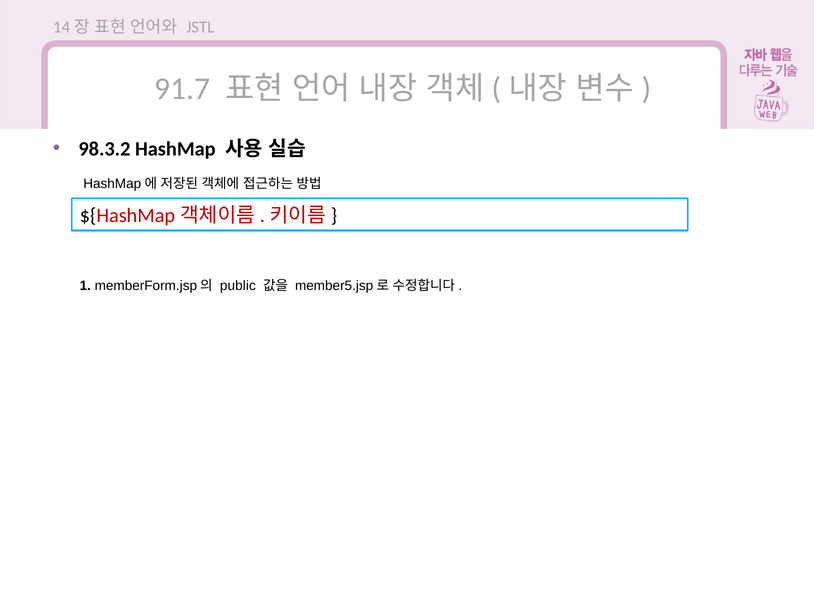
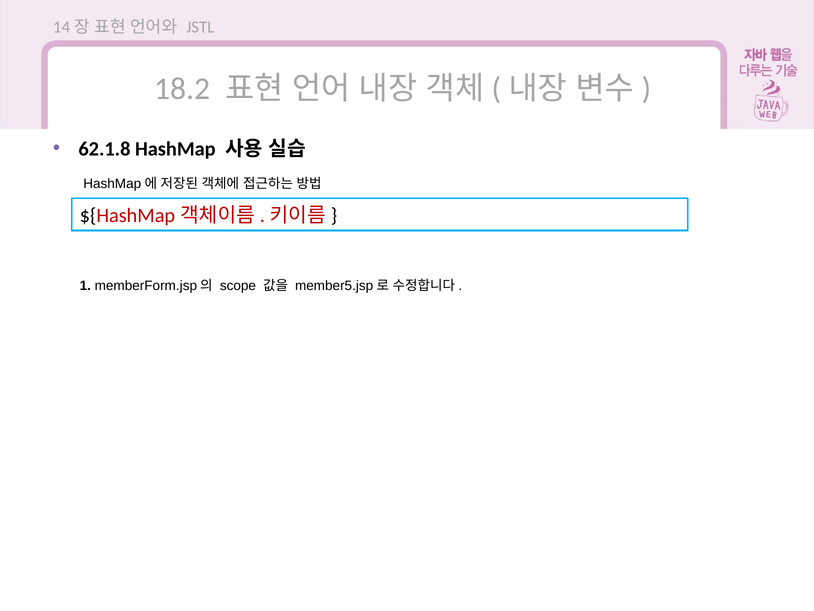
91.7: 91.7 -> 18.2
98.3.2: 98.3.2 -> 62.1.8
public: public -> scope
